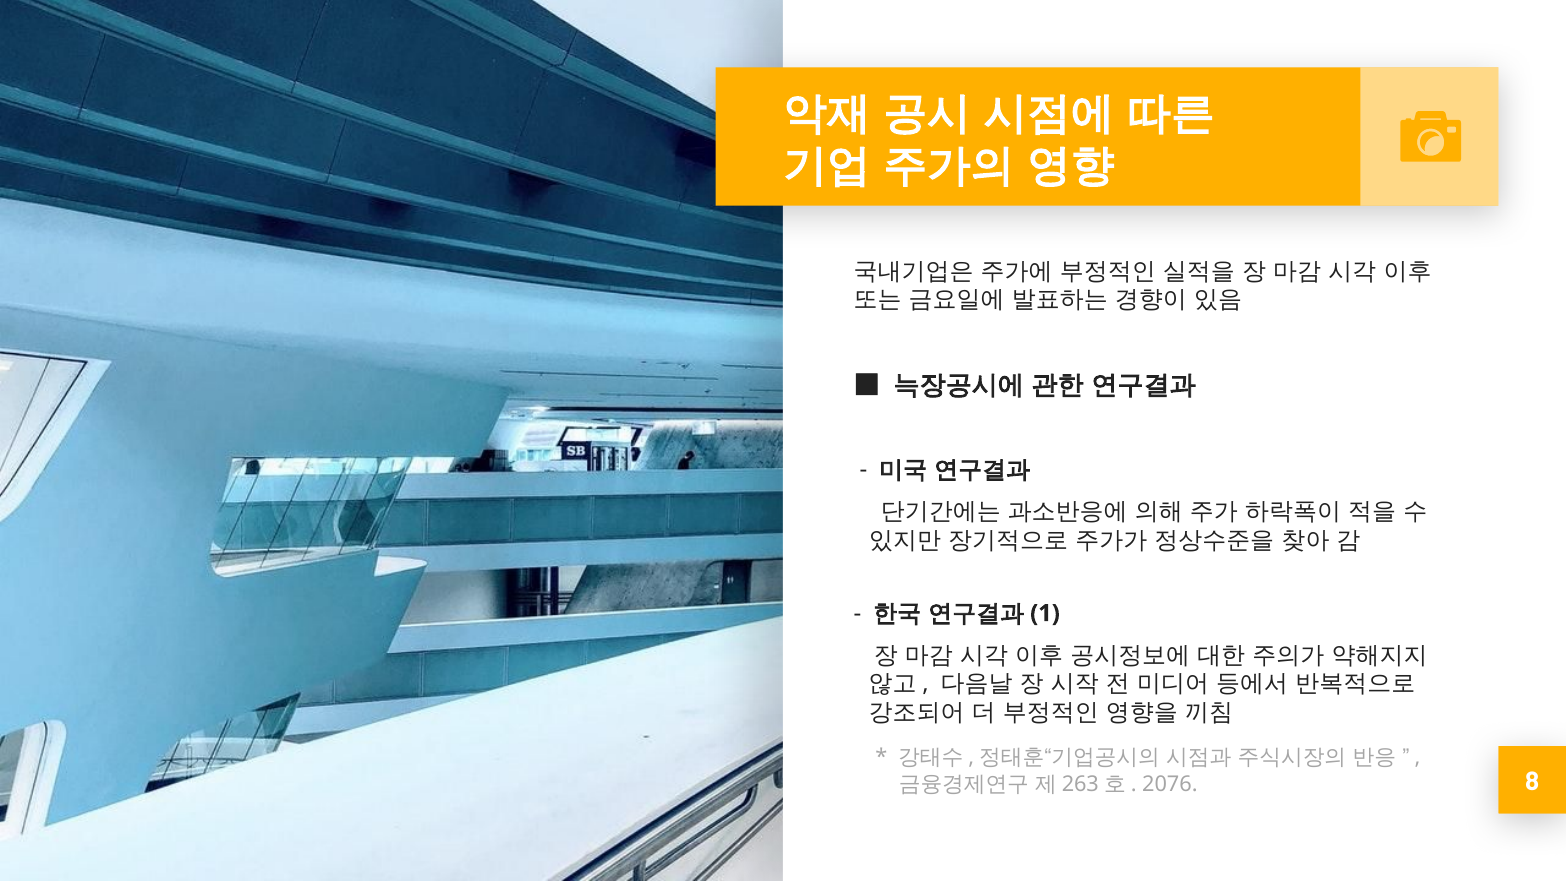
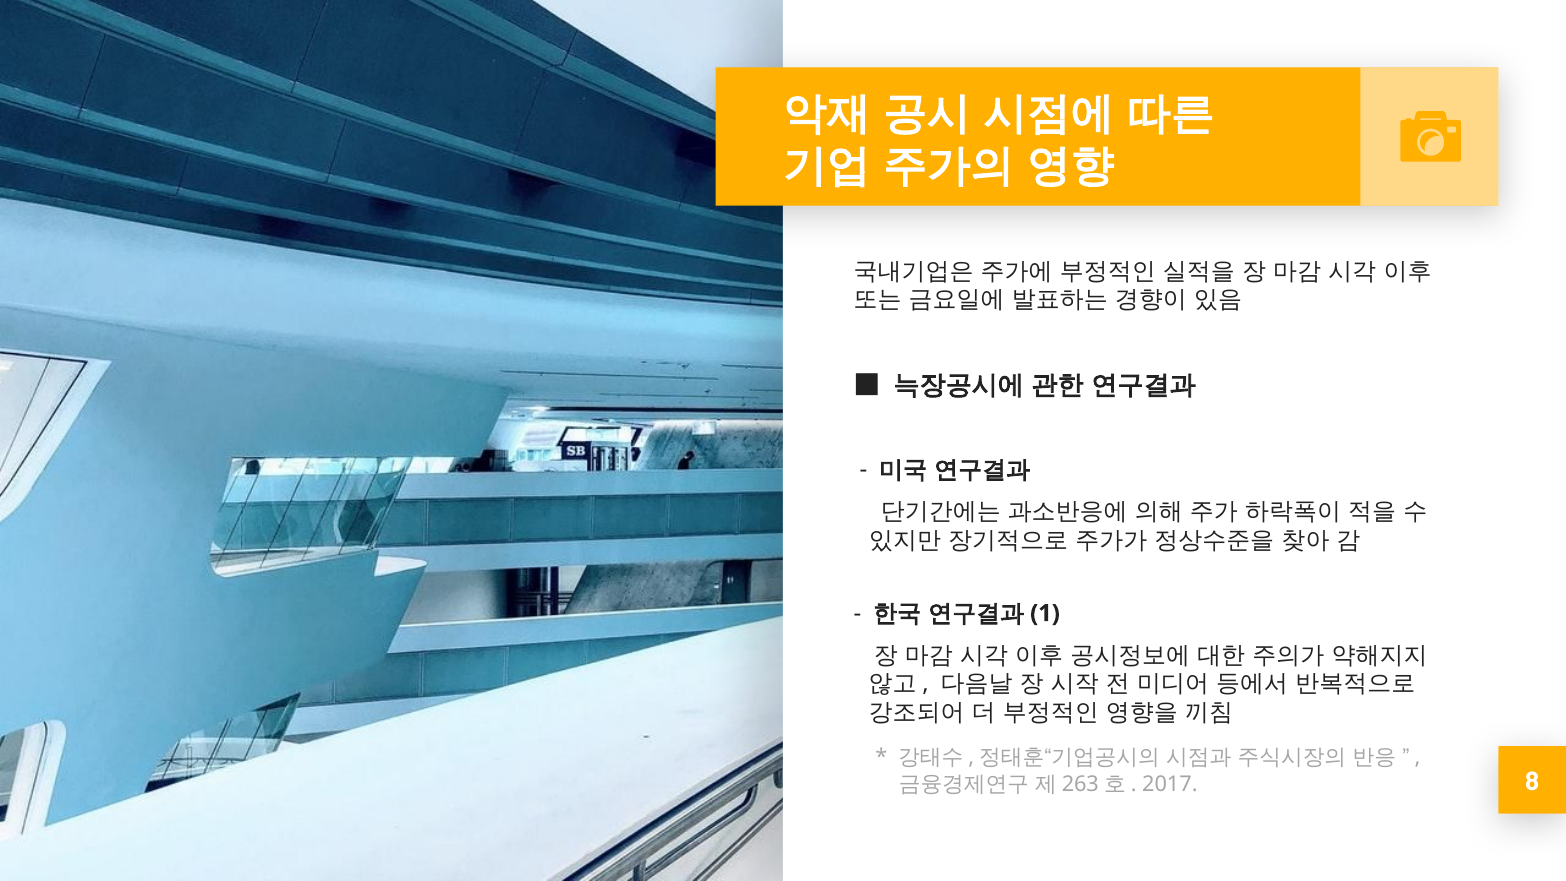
2076: 2076 -> 2017
